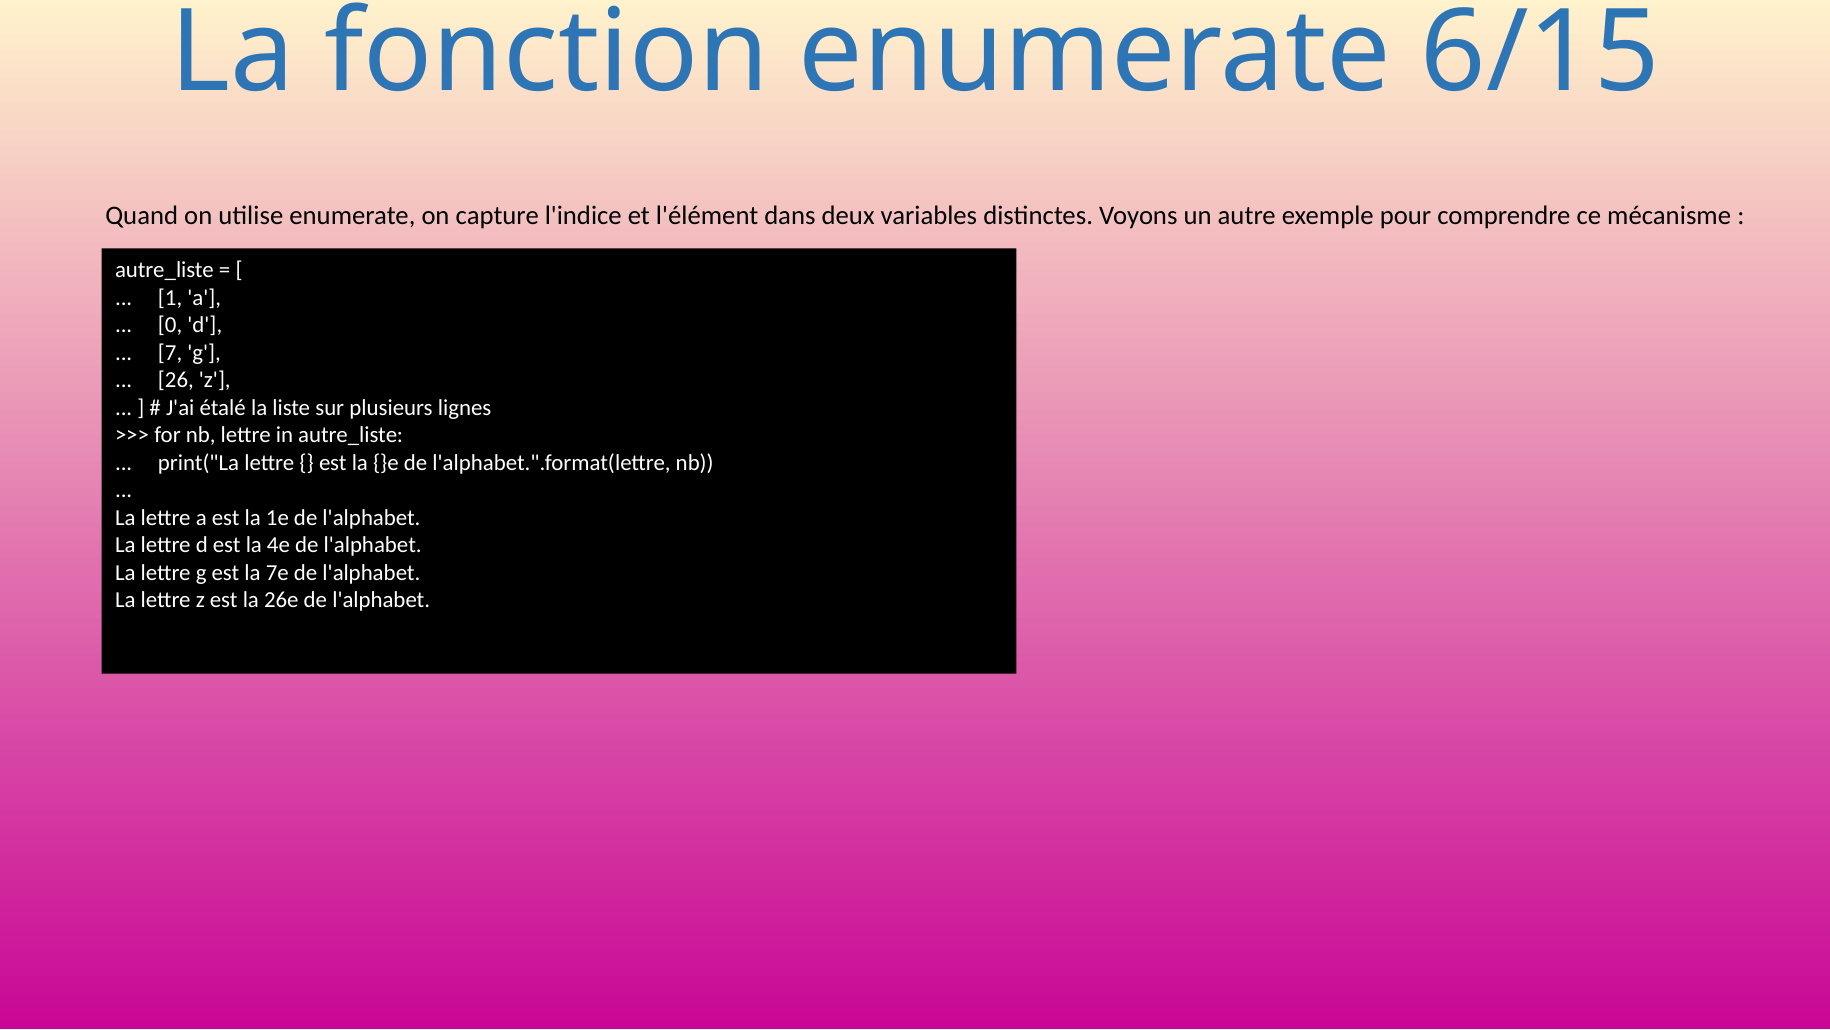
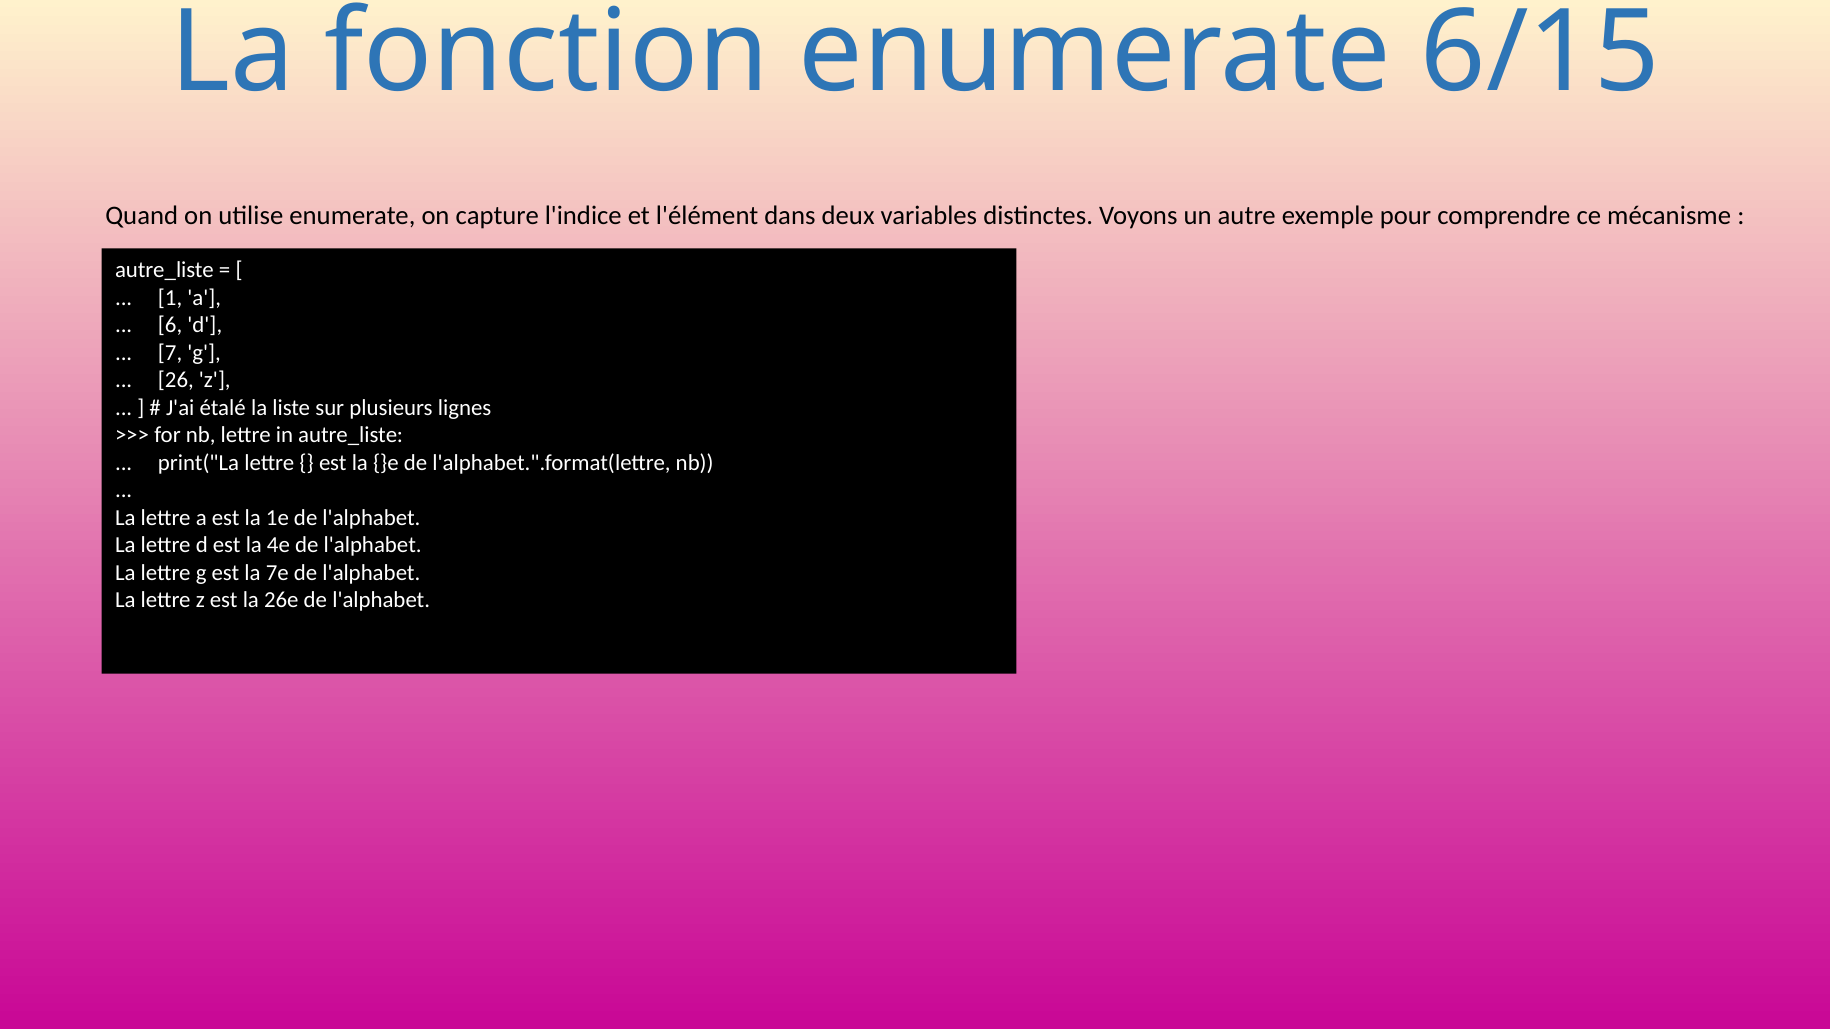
0: 0 -> 6
